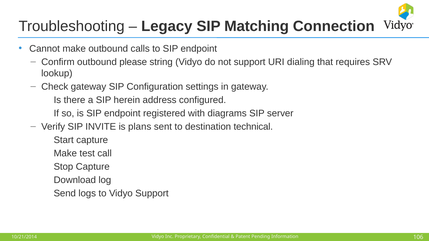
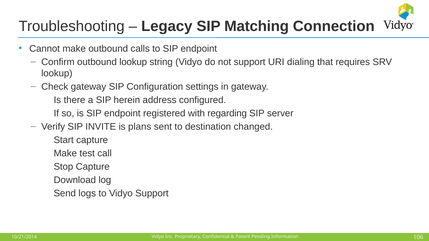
outbound please: please -> lookup
diagrams: diagrams -> regarding
technical: technical -> changed
